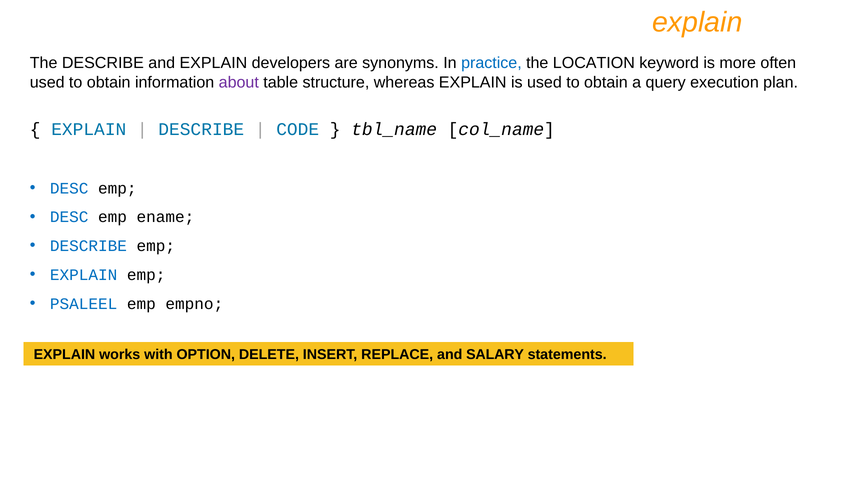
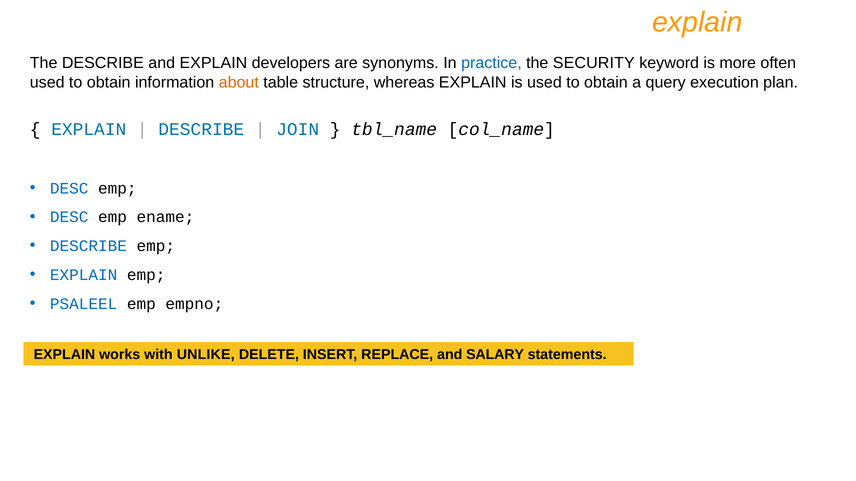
LOCATION: LOCATION -> SECURITY
about colour: purple -> orange
CODE: CODE -> JOIN
OPTION: OPTION -> UNLIKE
